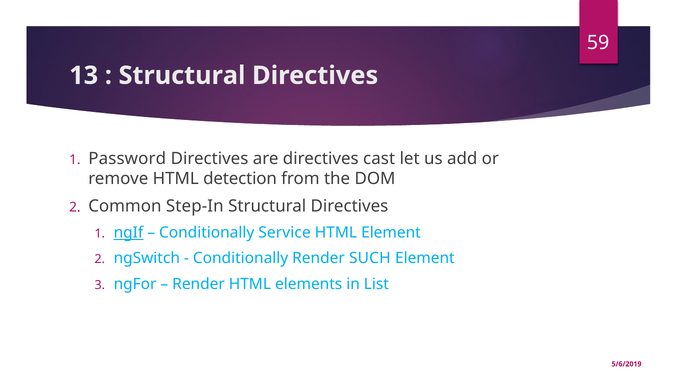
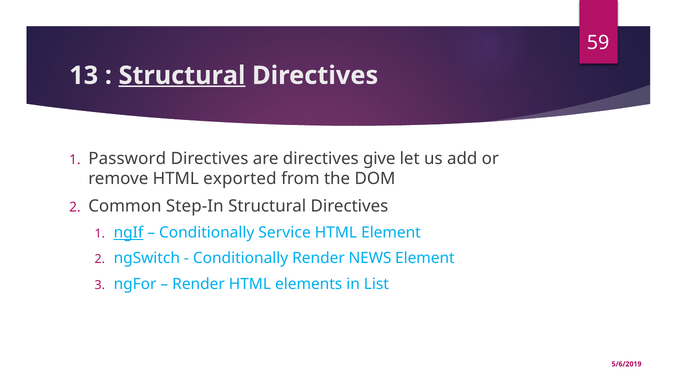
Structural at (182, 75) underline: none -> present
cast: cast -> give
detection: detection -> exported
SUCH: SUCH -> NEWS
